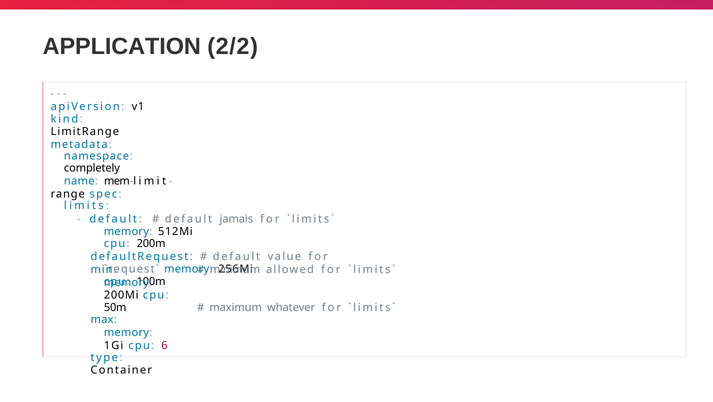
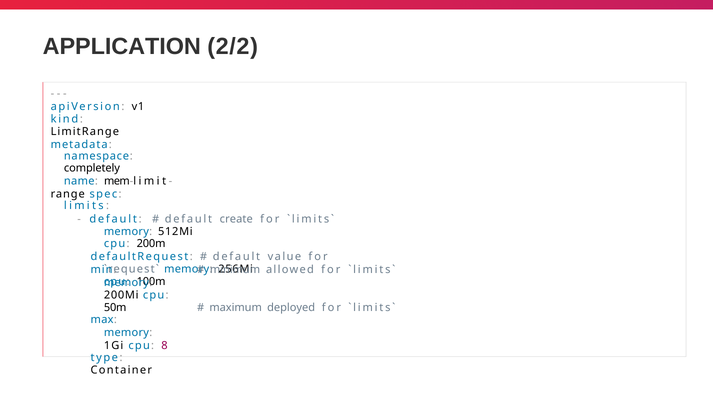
jamais: jamais -> create
whatever: whatever -> deployed
6: 6 -> 8
